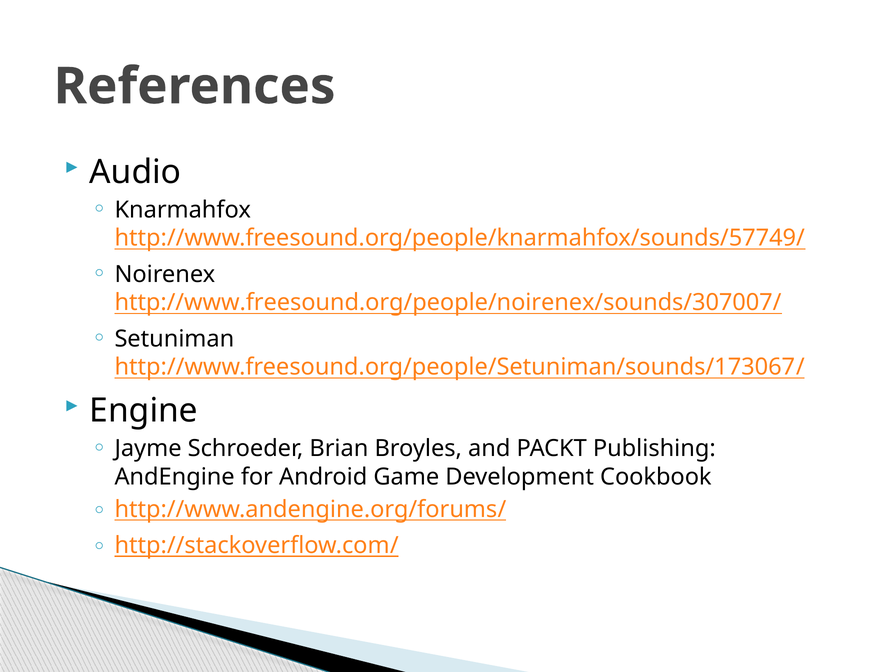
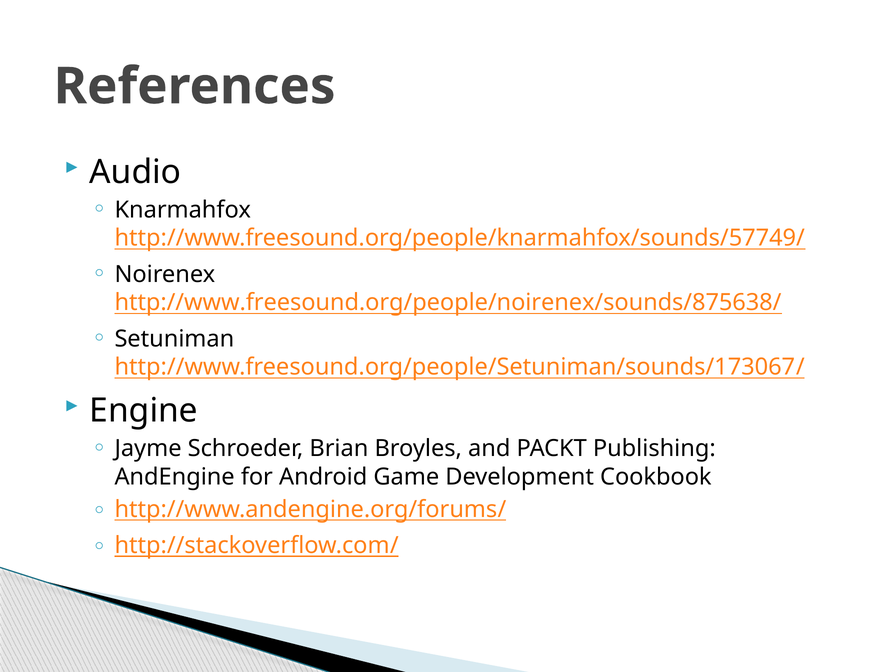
http://www.freesound.org/people/noirenex/sounds/307007/: http://www.freesound.org/people/noirenex/sounds/307007/ -> http://www.freesound.org/people/noirenex/sounds/875638/
